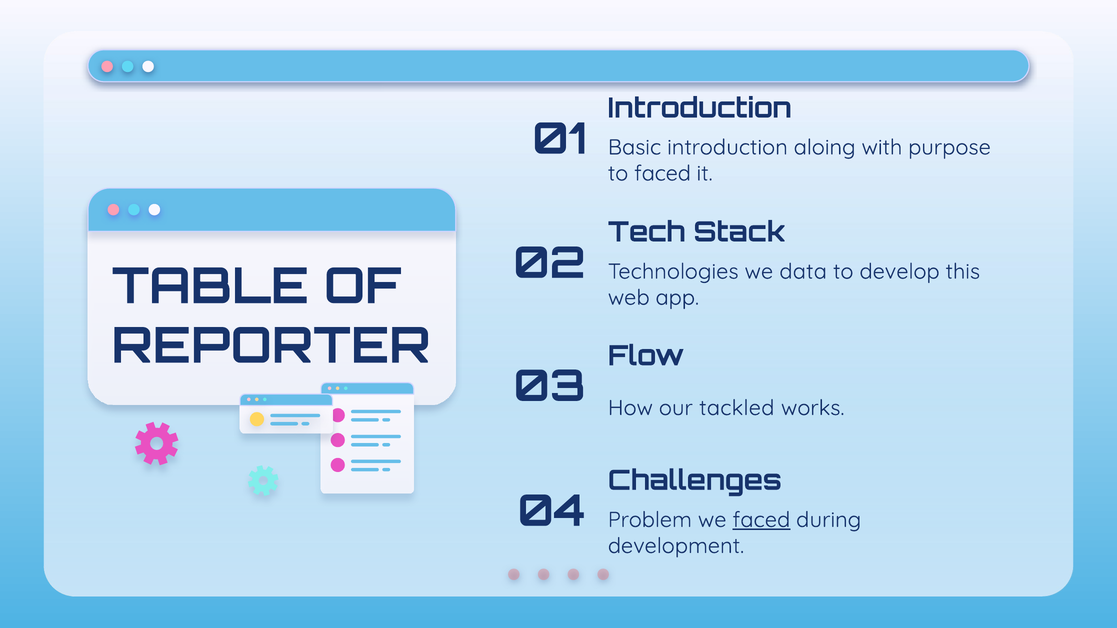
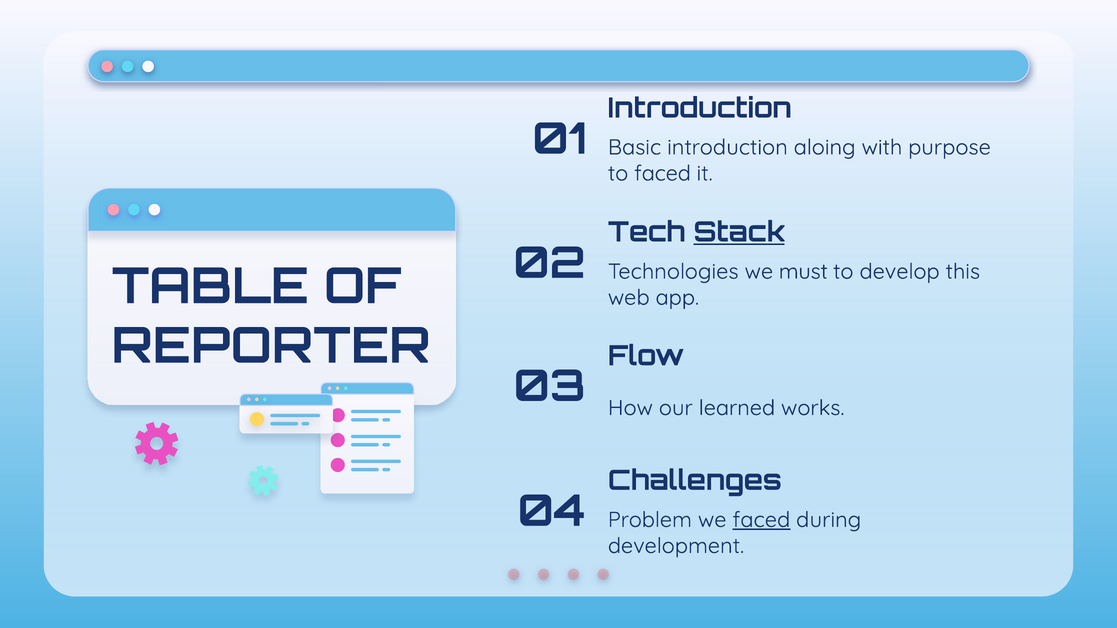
Stack underline: none -> present
data: data -> must
tackled: tackled -> learned
